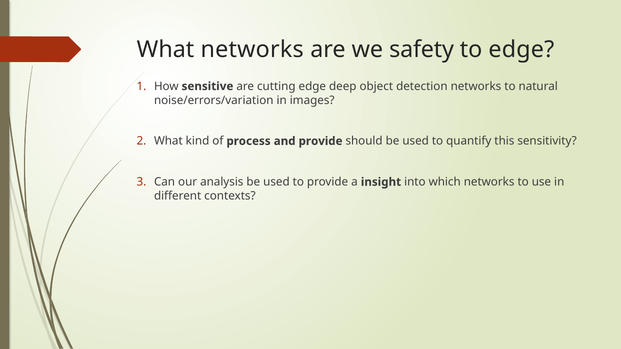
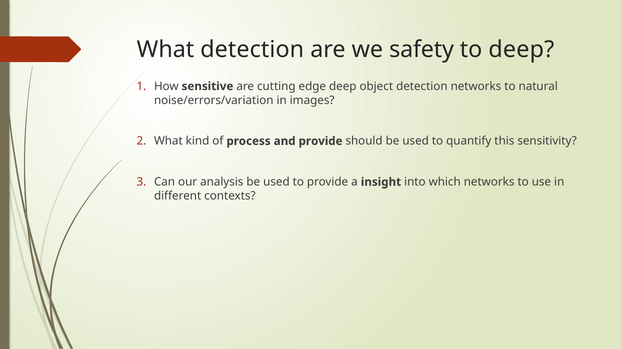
What networks: networks -> detection
to edge: edge -> deep
